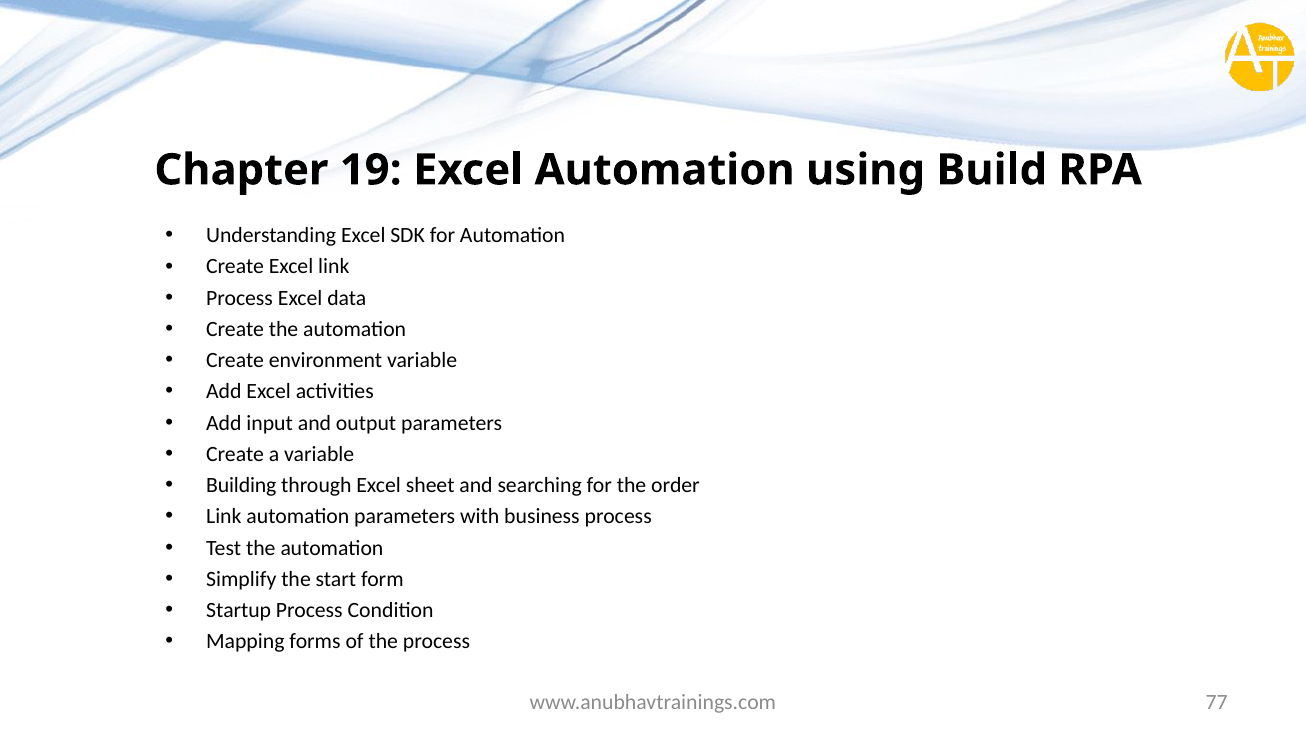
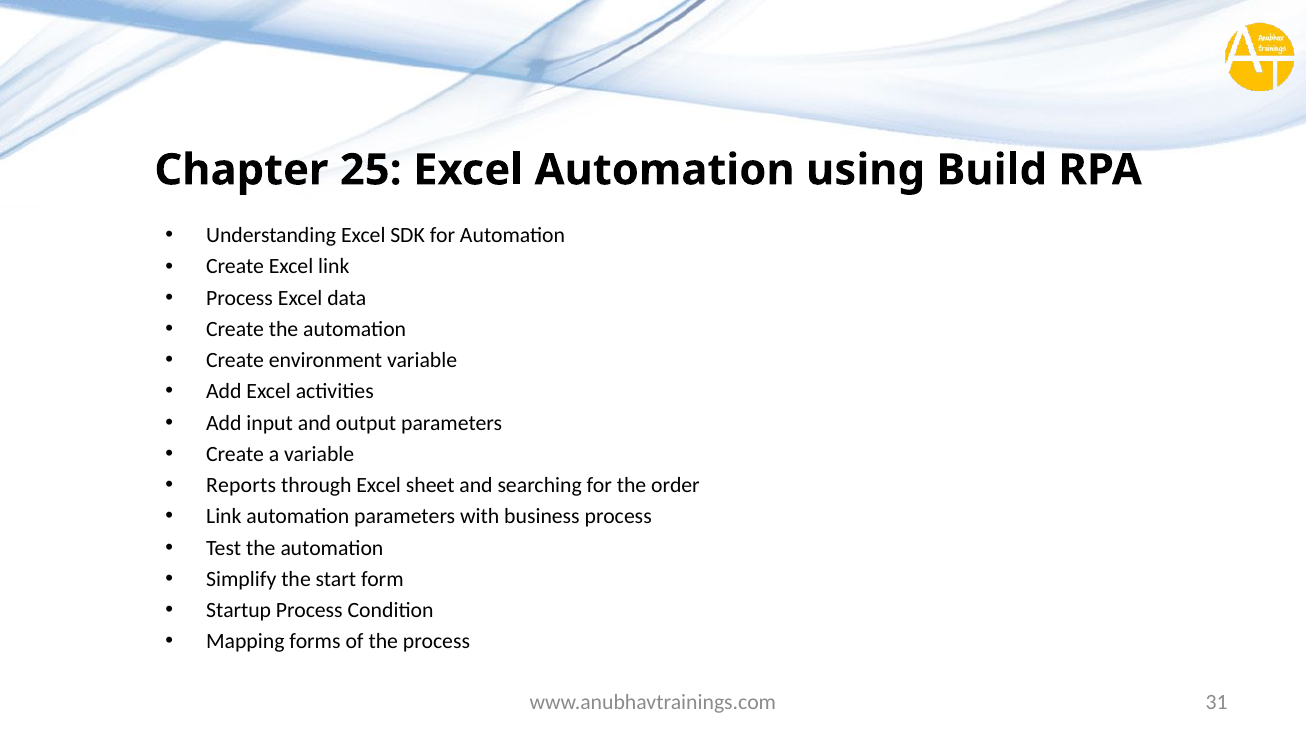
19: 19 -> 25
Building: Building -> Reports
77: 77 -> 31
